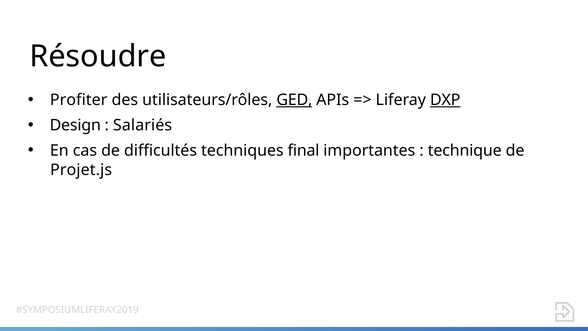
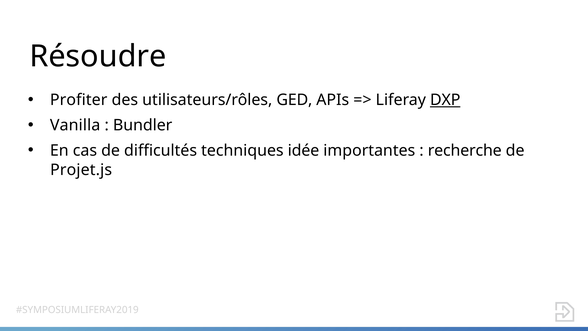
GED underline: present -> none
Design: Design -> Vanilla
Salariés: Salariés -> Bundler
final: final -> idée
technique: technique -> recherche
